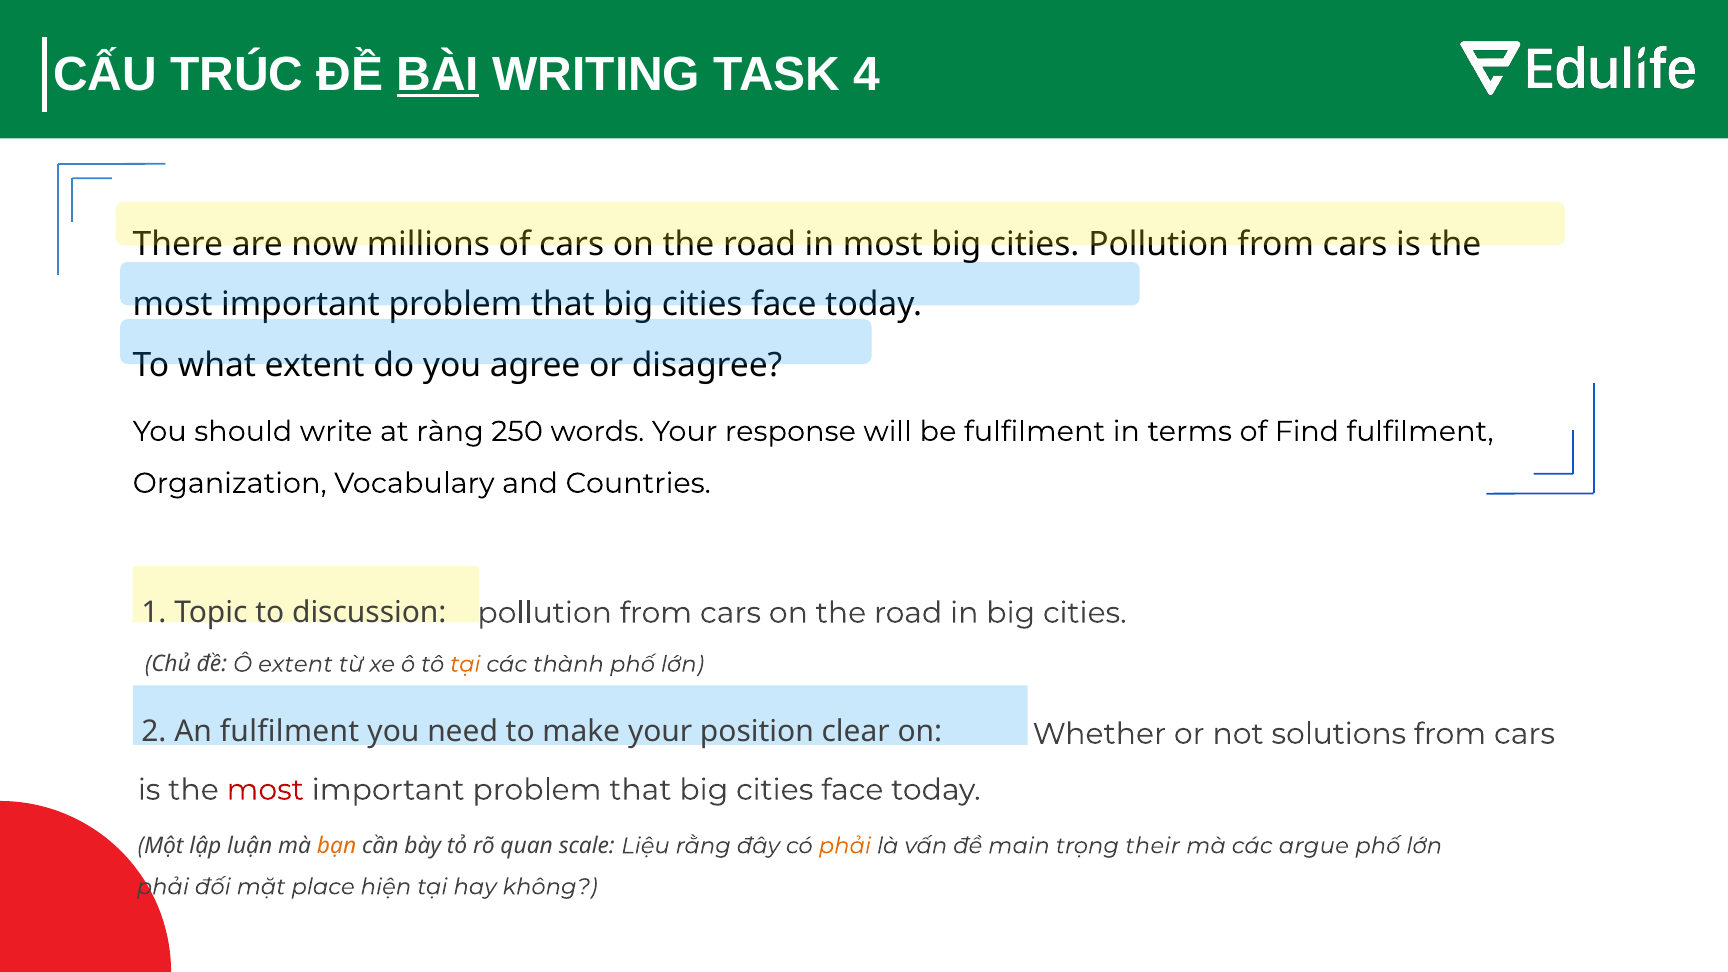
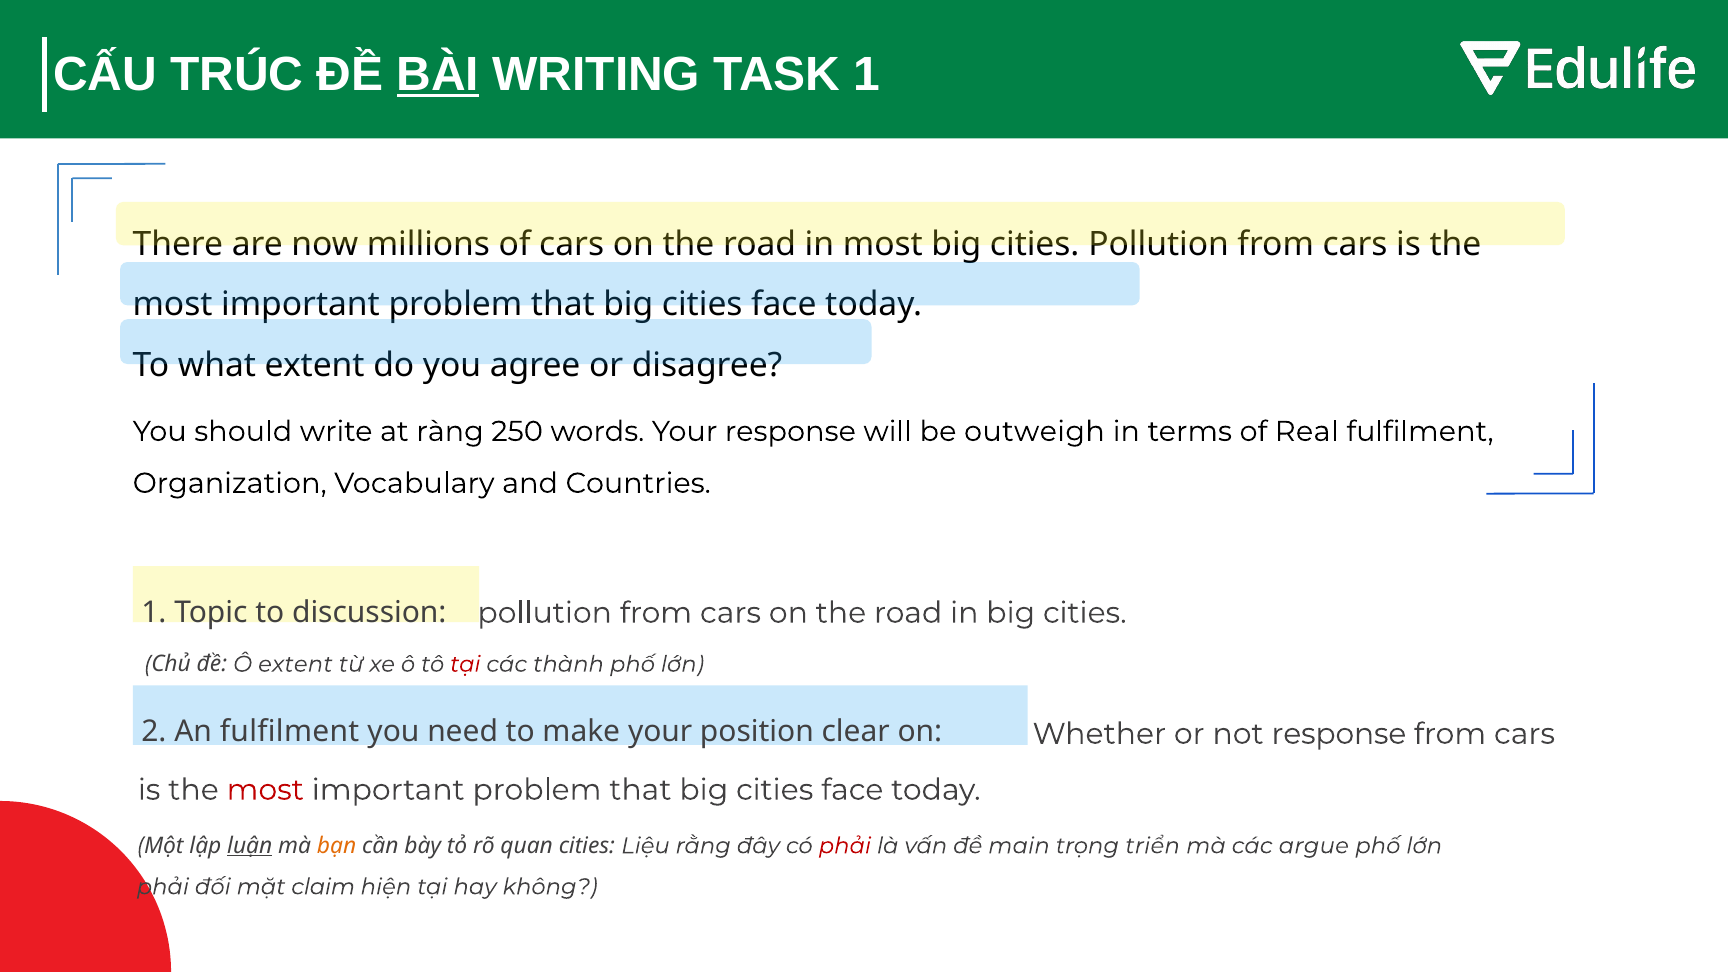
TASK 4: 4 -> 1
be fulfilment: fulfilment -> outweigh
Find: Find -> Real
tại at (465, 664) colour: orange -> red
not solutions: solutions -> response
luận underline: none -> present
quan scale: scale -> cities
phải at (845, 846) colour: orange -> red
their: their -> triển
place: place -> claim
